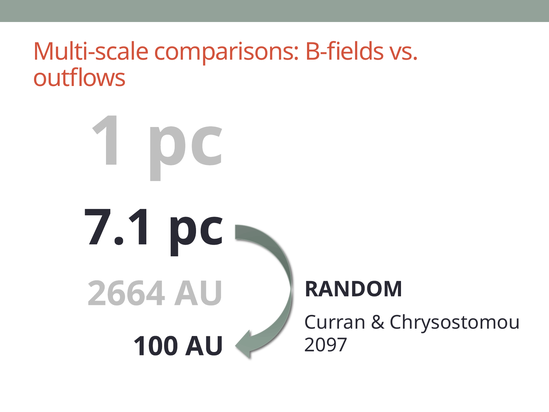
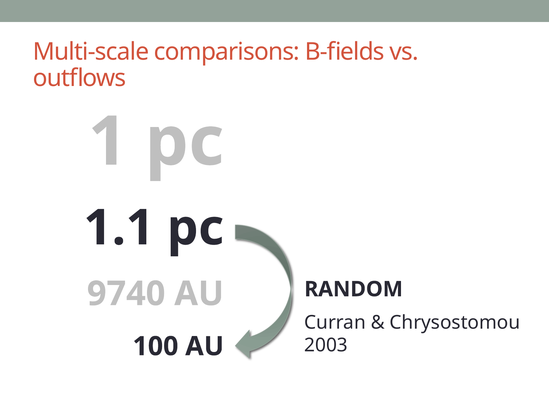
7.1: 7.1 -> 1.1
2664: 2664 -> 9740
2097: 2097 -> 2003
